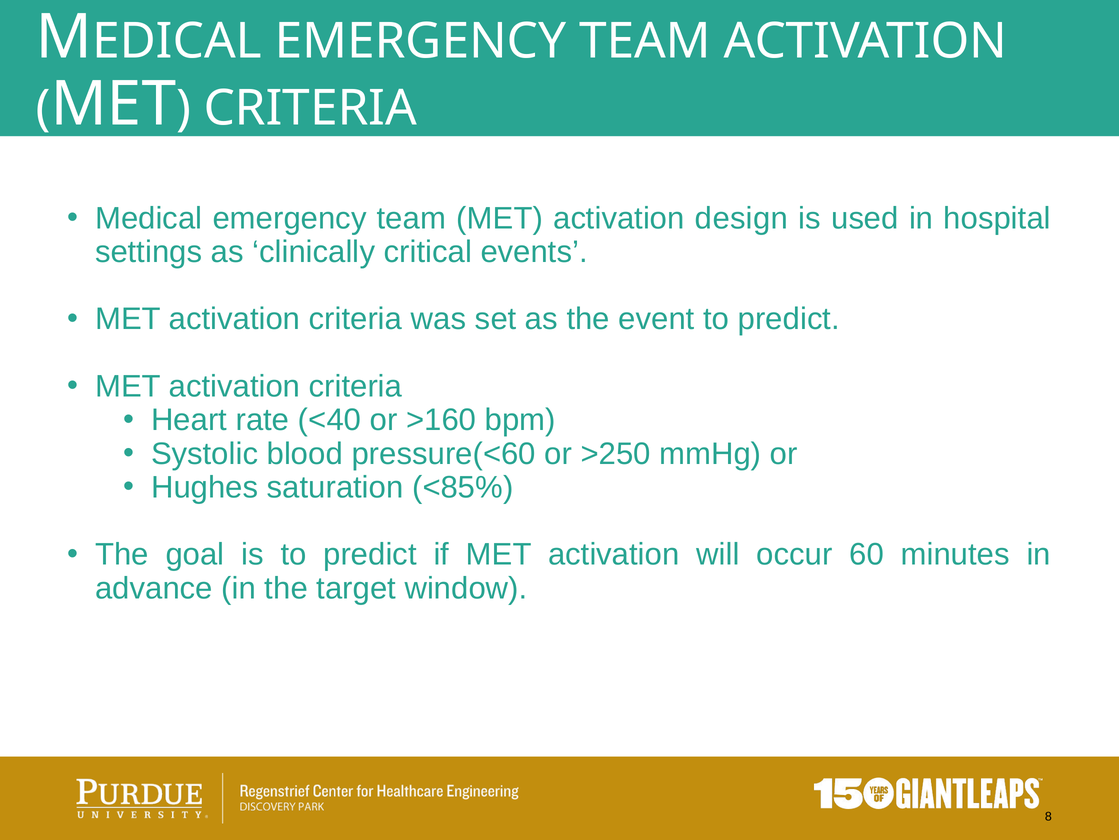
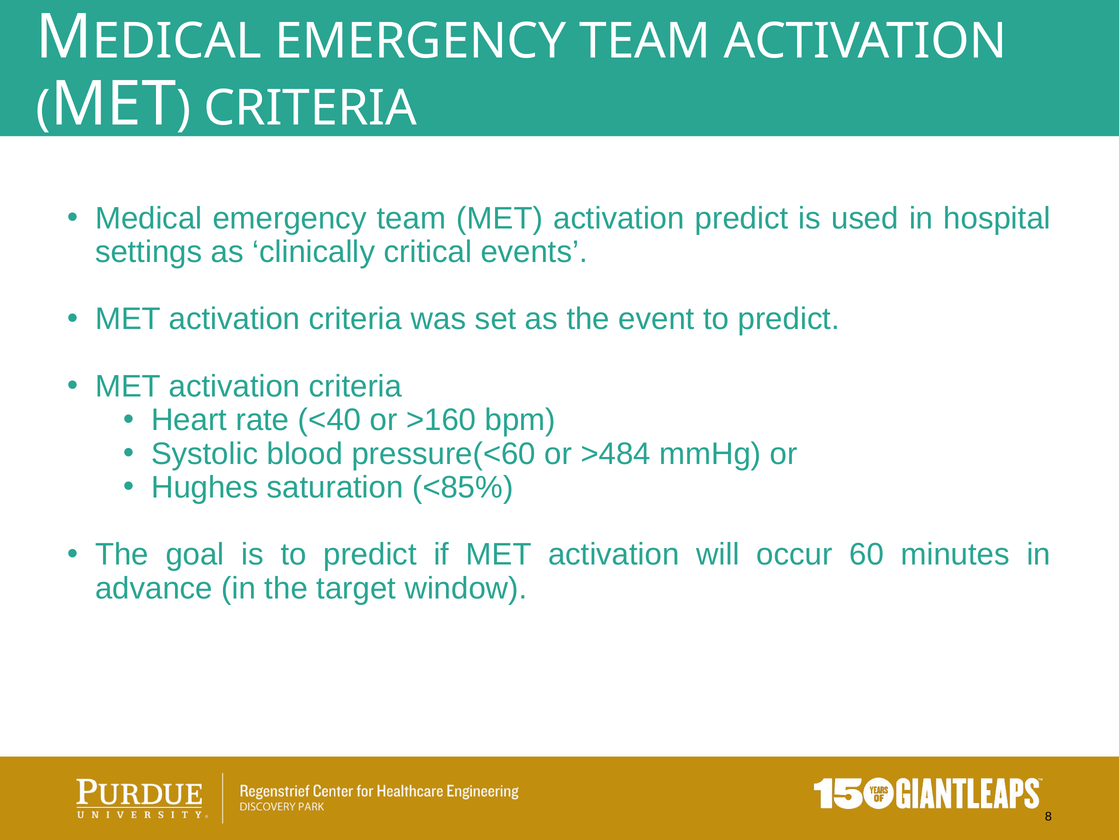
activation design: design -> predict
>250: >250 -> >484
